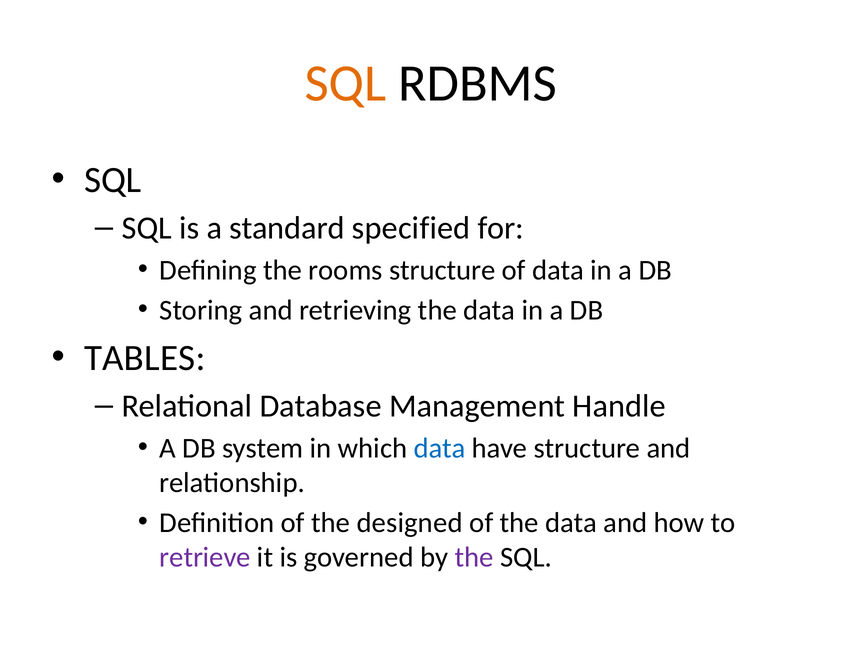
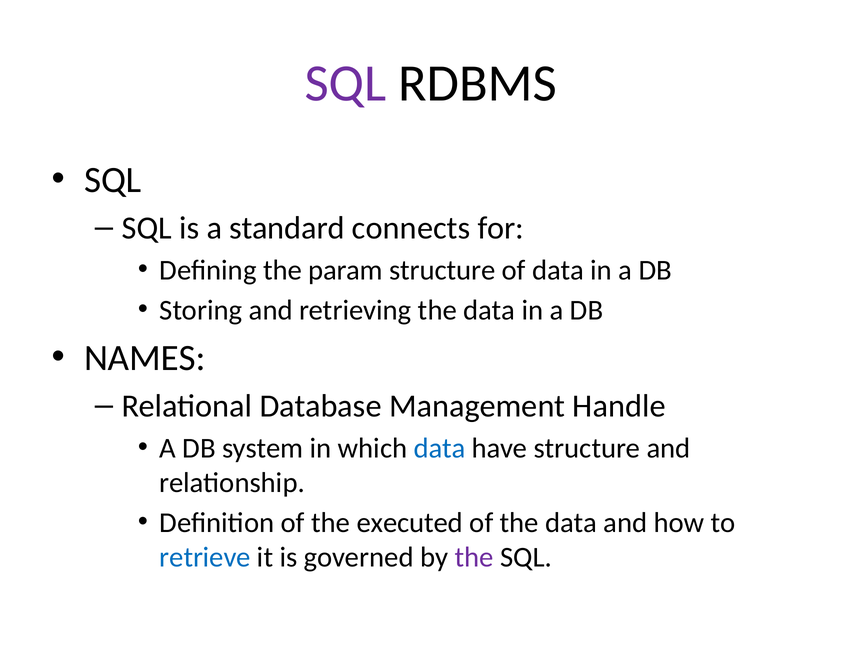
SQL at (345, 83) colour: orange -> purple
specified: specified -> connects
rooms: rooms -> param
TABLES: TABLES -> NAMES
designed: designed -> executed
retrieve colour: purple -> blue
